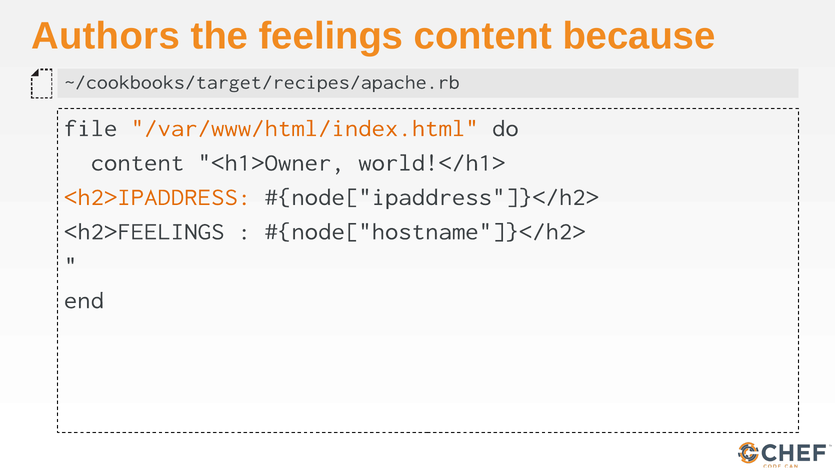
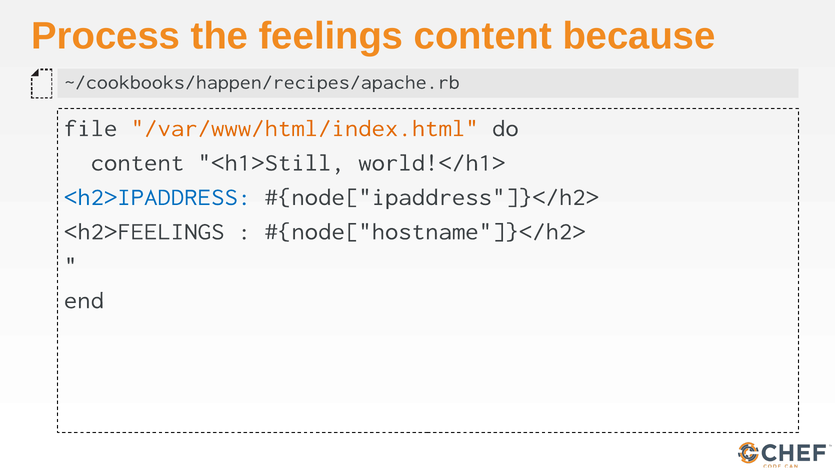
Authors: Authors -> Process
~/cookbooks/target/recipes/apache.rb: ~/cookbooks/target/recipes/apache.rb -> ~/cookbooks/happen/recipes/apache.rb
<h1>Owner: <h1>Owner -> <h1>Still
<h2>IPADDRESS colour: orange -> blue
